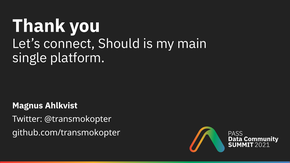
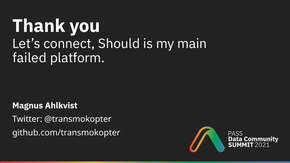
single: single -> failed
